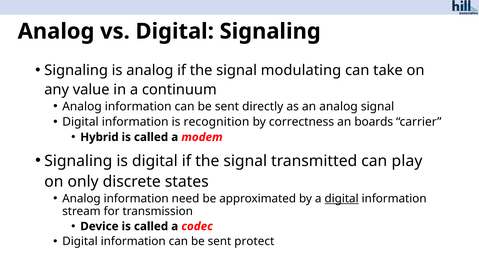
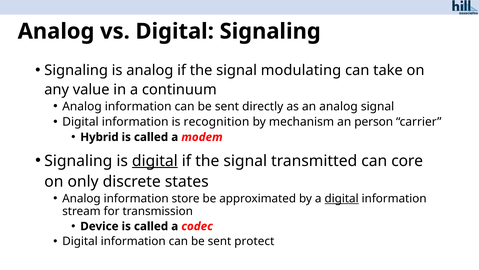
correctness: correctness -> mechanism
boards: boards -> person
digital at (155, 161) underline: none -> present
play: play -> core
need: need -> store
